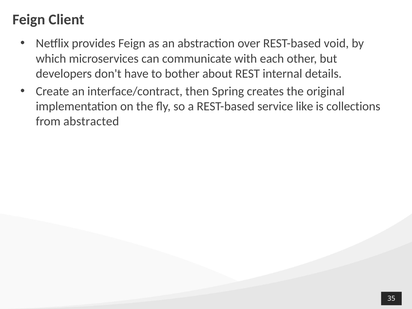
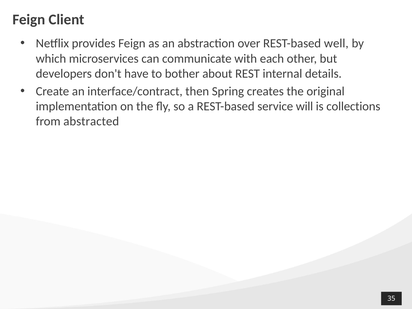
void: void -> well
like: like -> will
